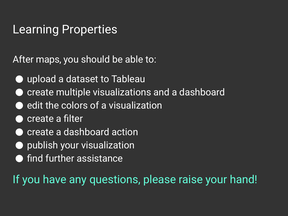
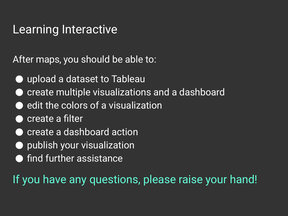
Properties: Properties -> Interactive
